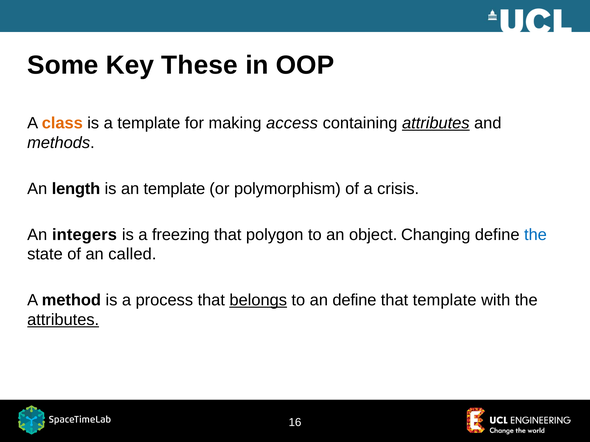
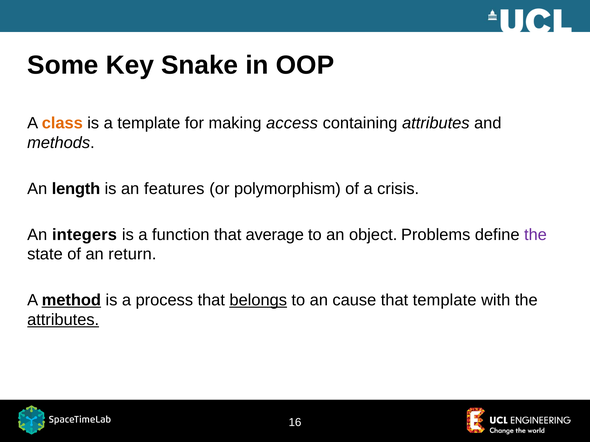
These: These -> Snake
attributes at (436, 123) underline: present -> none
an template: template -> features
freezing: freezing -> function
polygon: polygon -> average
Changing: Changing -> Problems
the at (535, 235) colour: blue -> purple
called: called -> return
method underline: none -> present
an define: define -> cause
